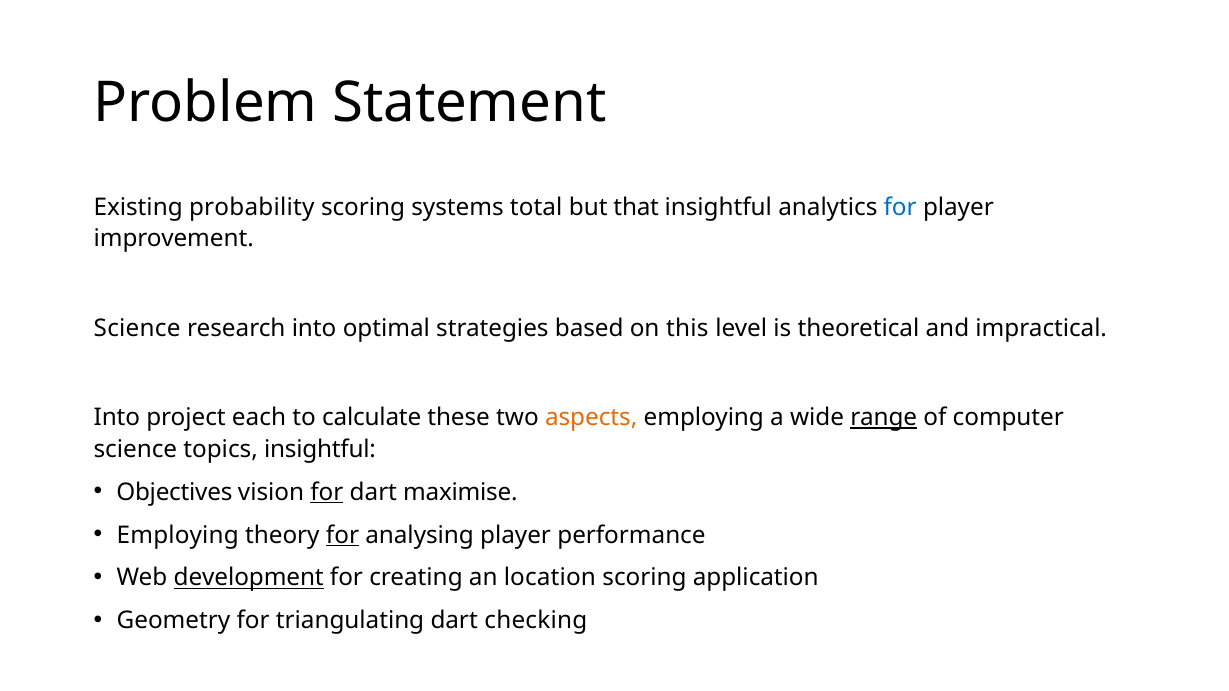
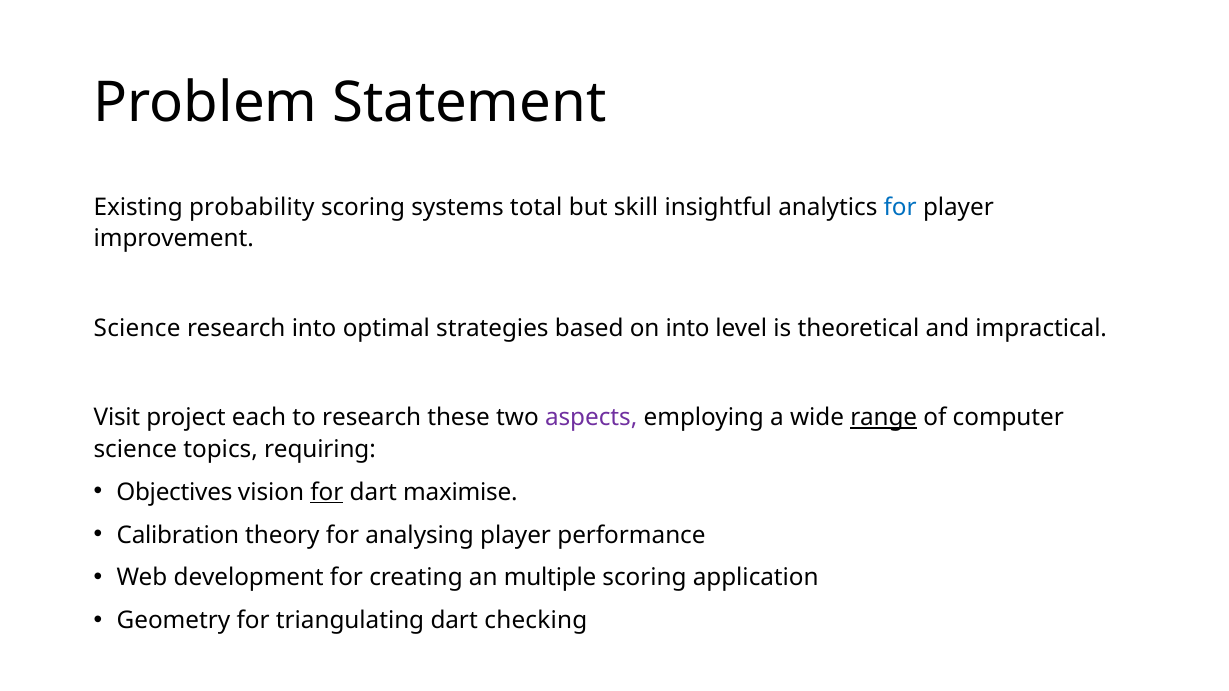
that: that -> skill
on this: this -> into
Into at (117, 418): Into -> Visit
to calculate: calculate -> research
aspects colour: orange -> purple
topics insightful: insightful -> requiring
Employing at (178, 535): Employing -> Calibration
for at (343, 535) underline: present -> none
development underline: present -> none
location: location -> multiple
